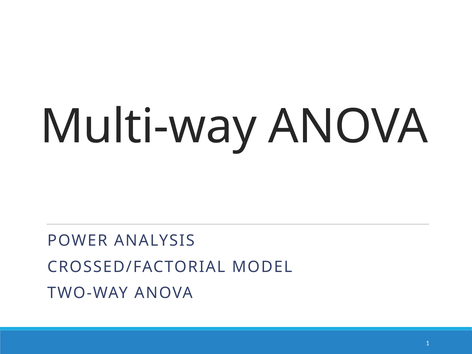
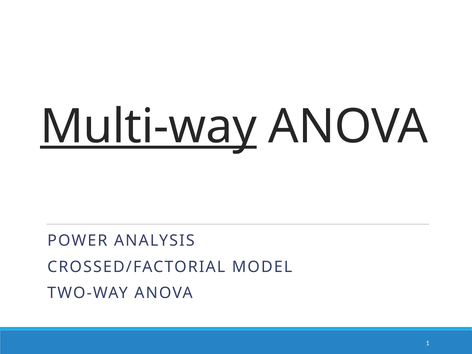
Multi-way underline: none -> present
